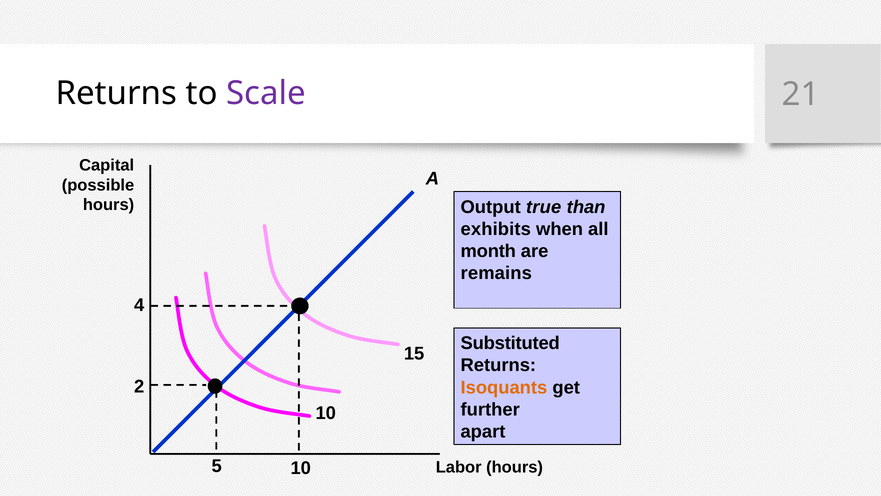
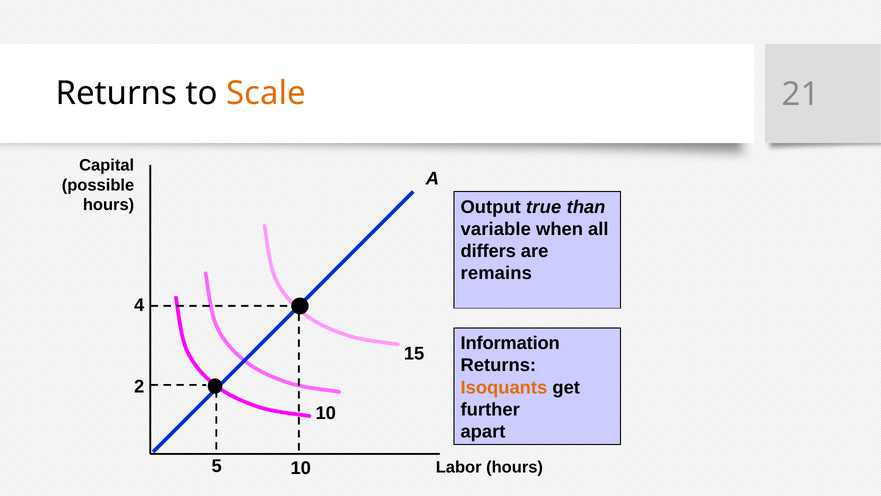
Scale colour: purple -> orange
exhibits: exhibits -> variable
month: month -> differs
Substituted: Substituted -> Information
